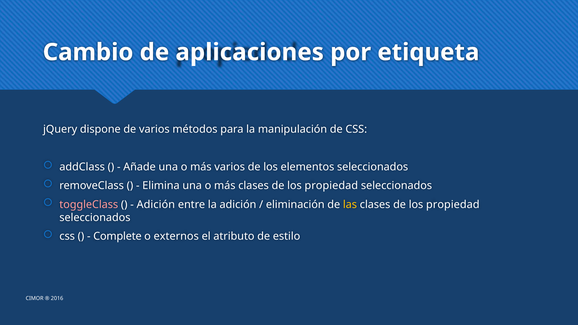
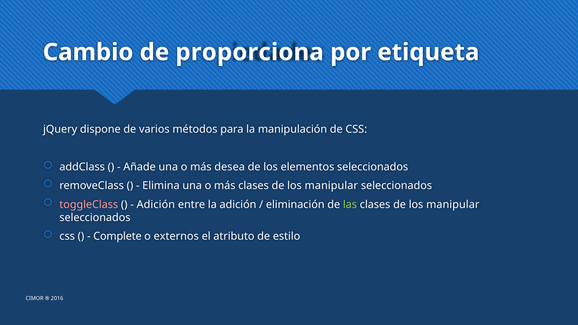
aplicaciones: aplicaciones -> proporciona
más varios: varios -> desea
propiedad at (331, 186): propiedad -> manipular
las colour: yellow -> light green
propiedad at (453, 205): propiedad -> manipular
